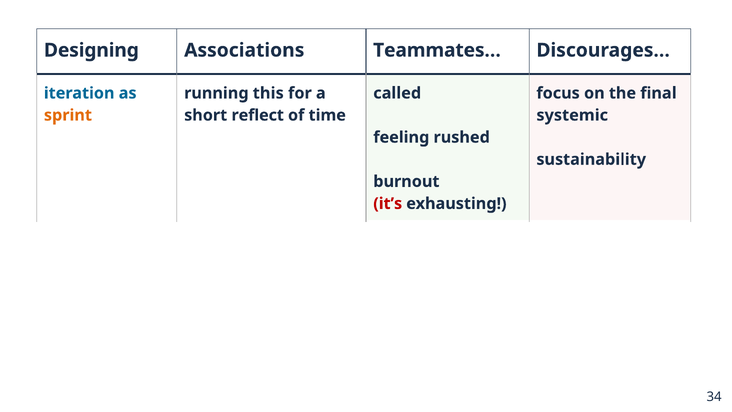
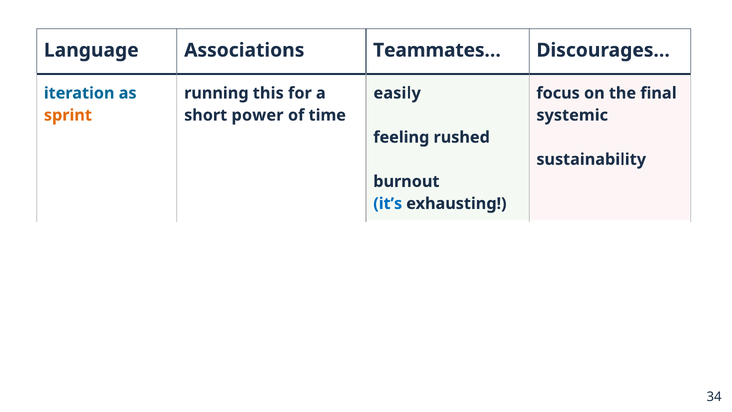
Designing: Designing -> Language
called: called -> easily
reflect: reflect -> power
it’s colour: red -> blue
